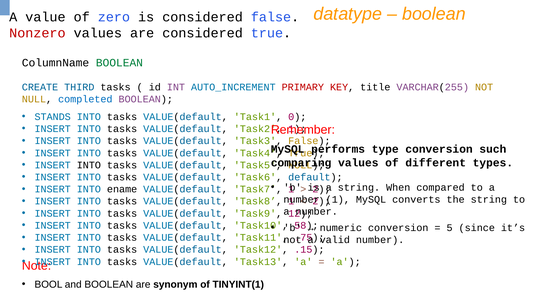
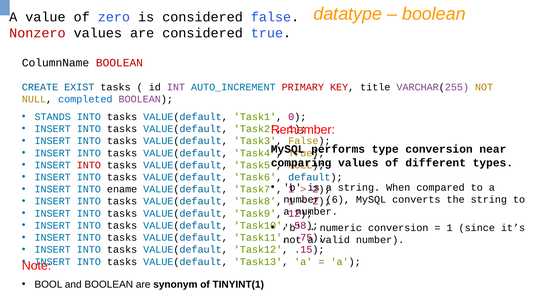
BOOLEAN at (119, 63) colour: green -> red
THIRD: THIRD -> EXIST
such: such -> near
INTO at (89, 165) colour: black -> red
1 at (338, 200): 1 -> 6
5 at (450, 228): 5 -> 1
